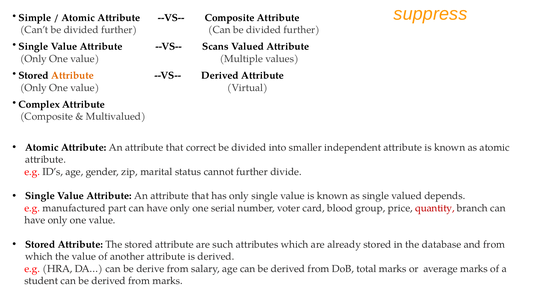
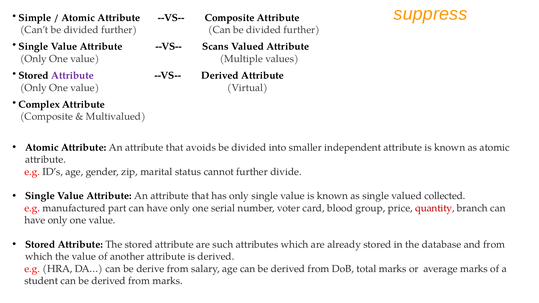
Attribute at (73, 76) colour: orange -> purple
correct: correct -> avoids
depends: depends -> collected
